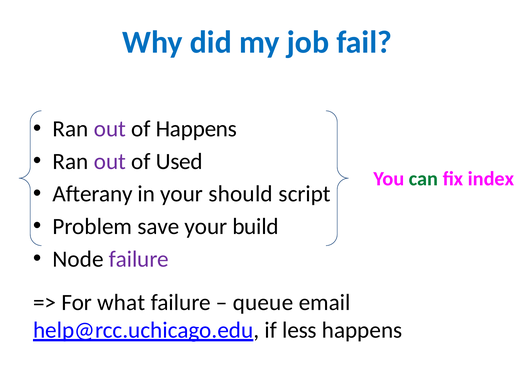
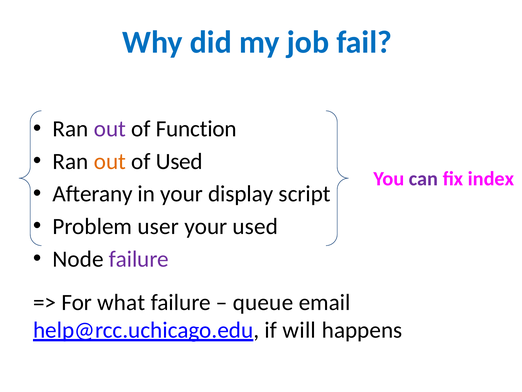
of Happens: Happens -> Function
out at (110, 161) colour: purple -> orange
can colour: green -> purple
should: should -> display
save: save -> user
your build: build -> used
less: less -> will
